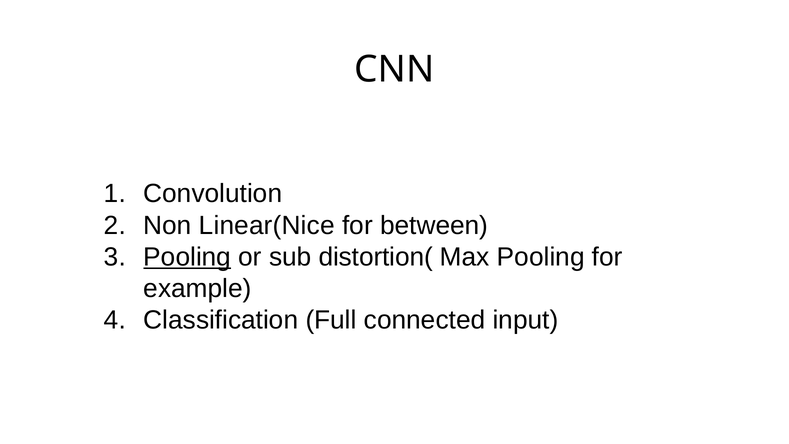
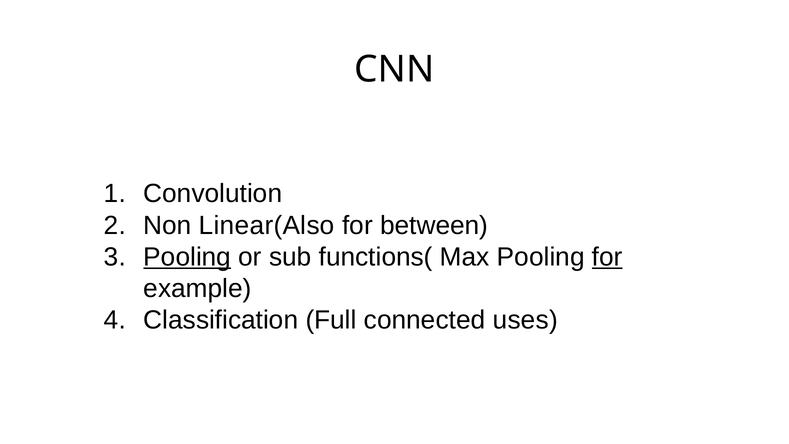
Linear(Nice: Linear(Nice -> Linear(Also
distortion(: distortion( -> functions(
for at (607, 257) underline: none -> present
input: input -> uses
